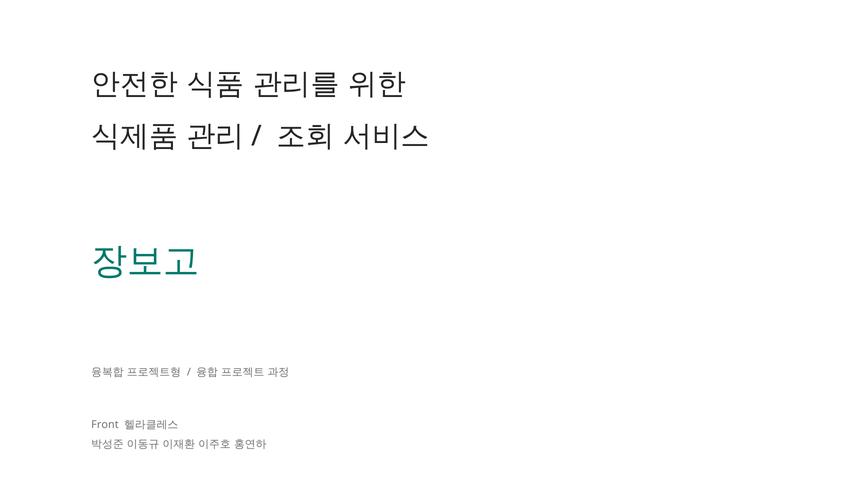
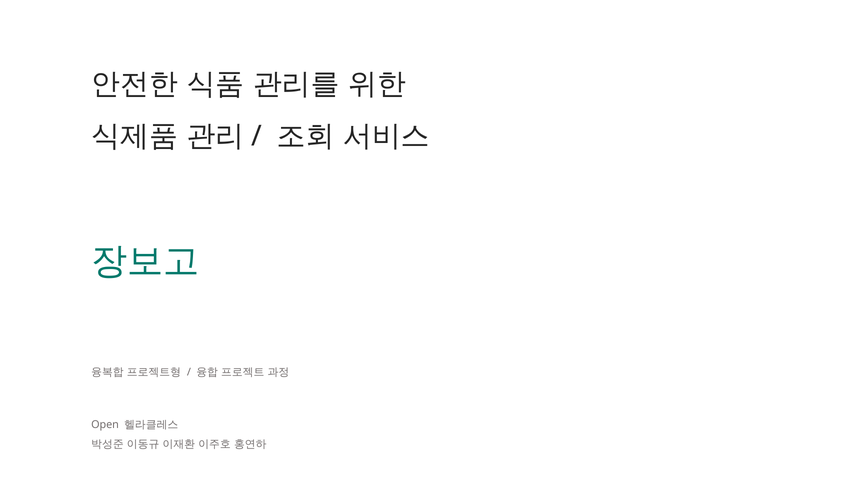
Front: Front -> Open
